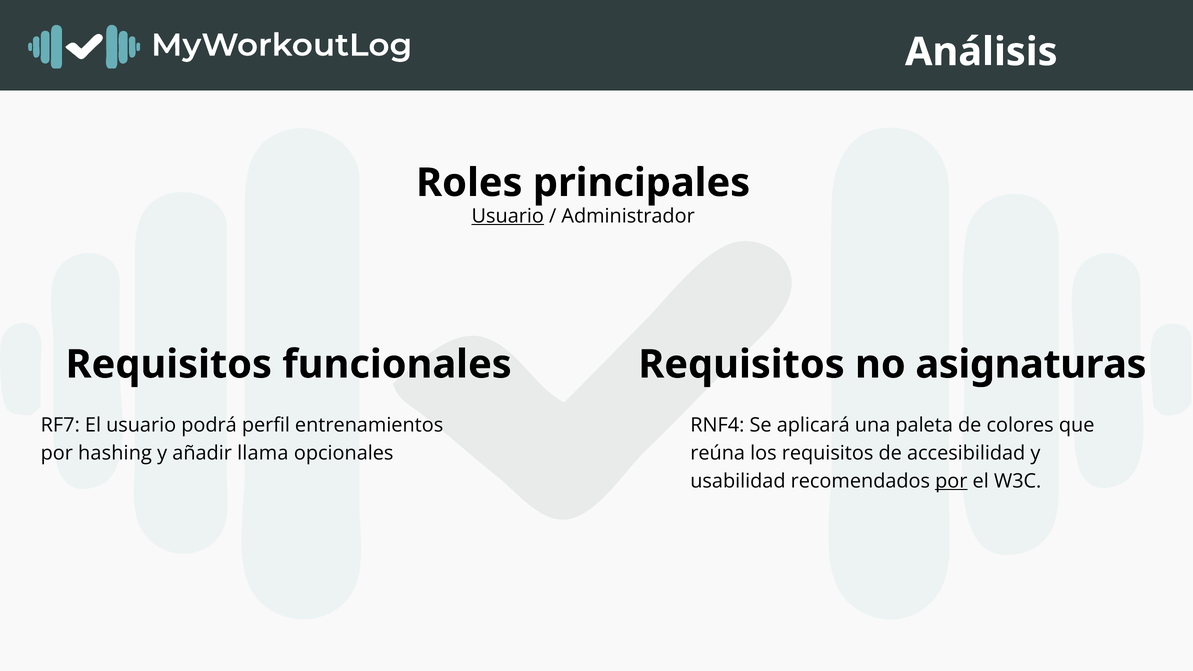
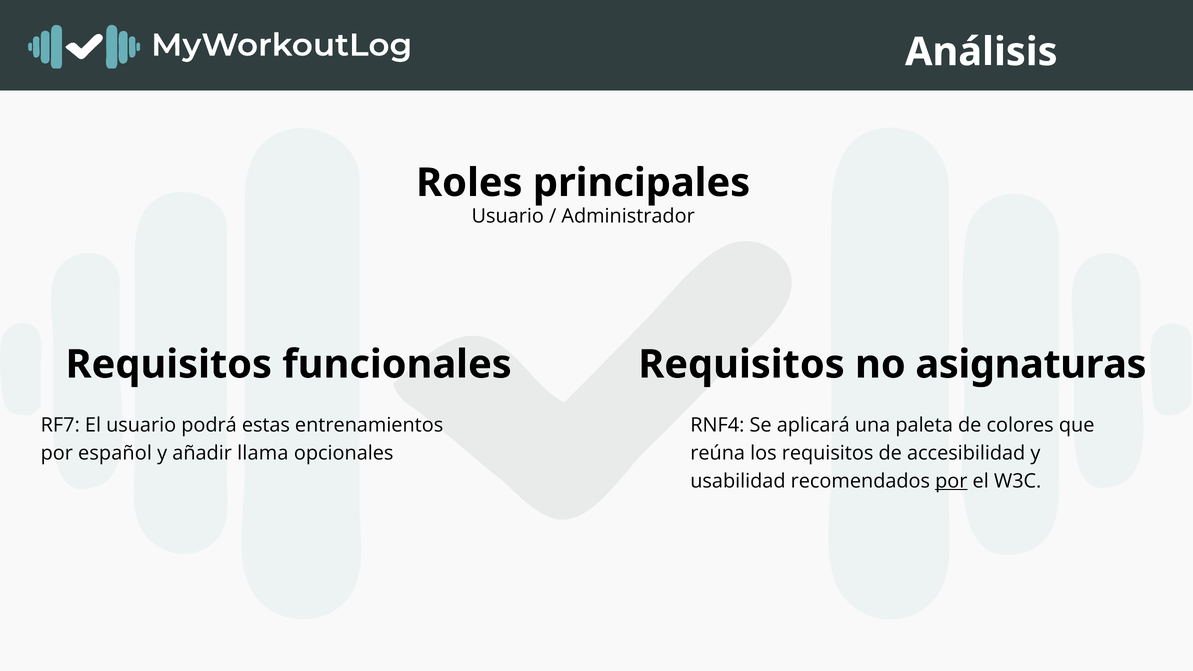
Usuario at (508, 216) underline: present -> none
perfil: perfil -> estas
hashing: hashing -> español
